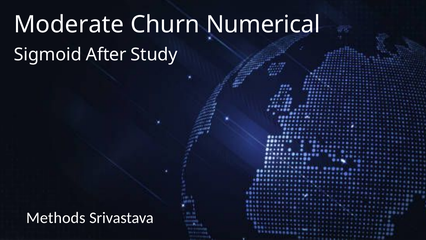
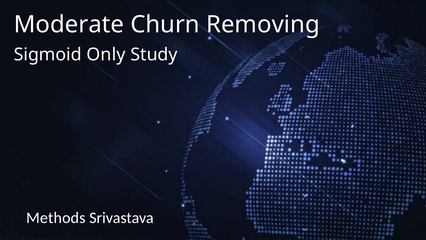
Numerical: Numerical -> Removing
After: After -> Only
